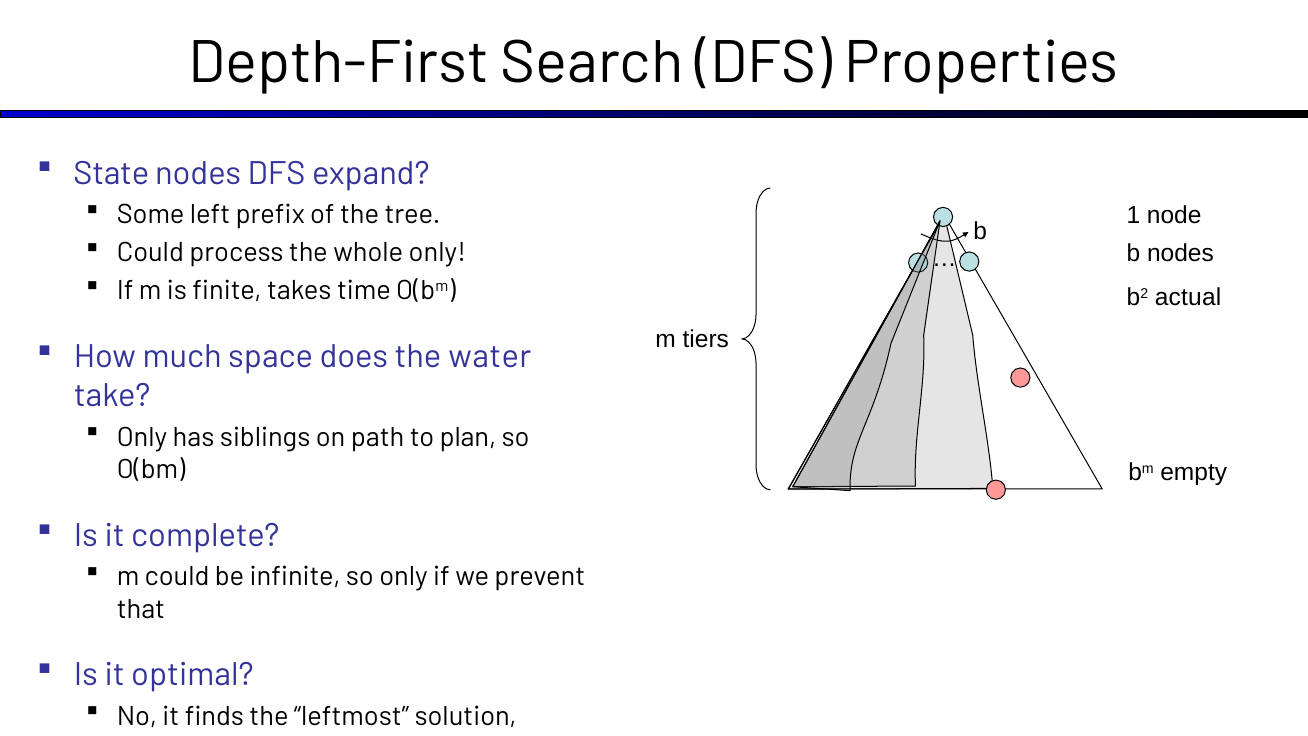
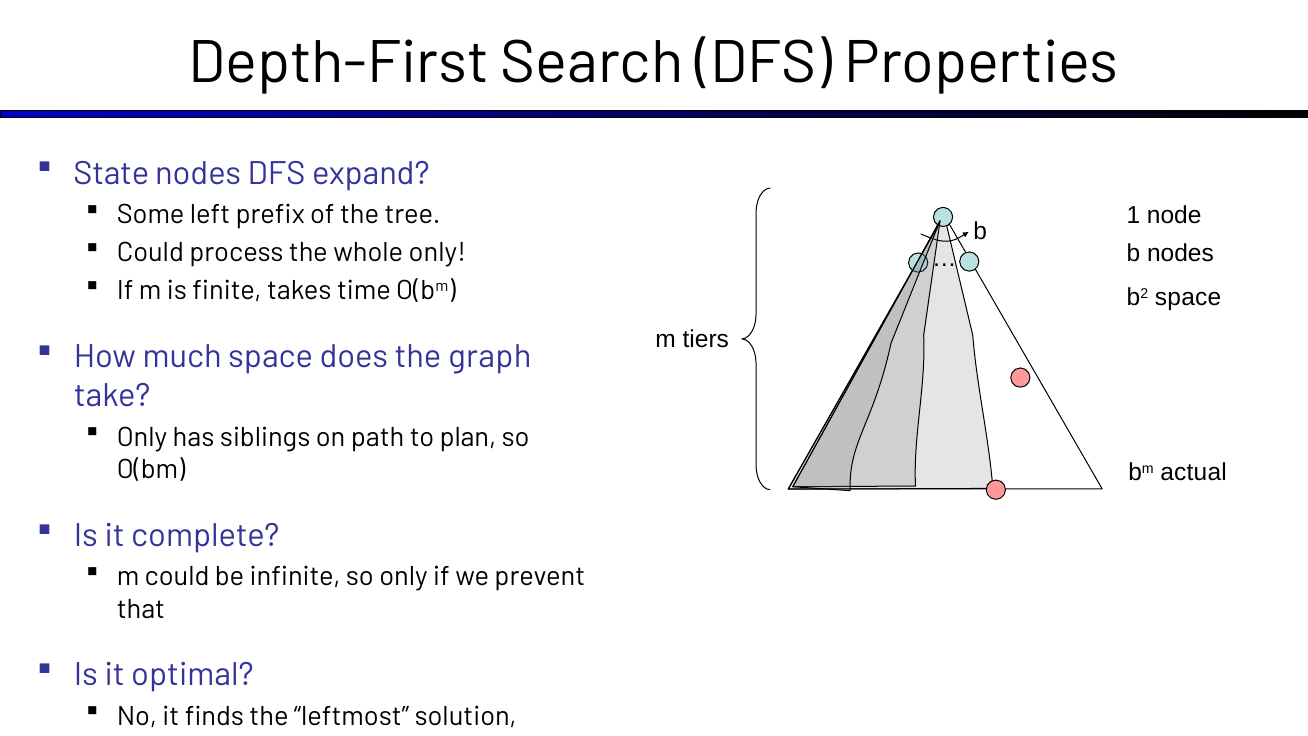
b2 actual: actual -> space
water: water -> graph
empty: empty -> actual
